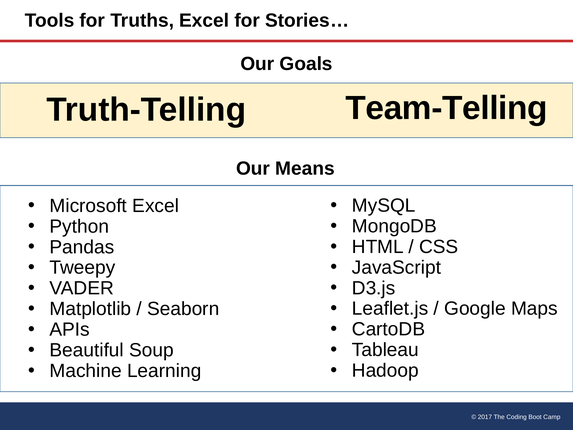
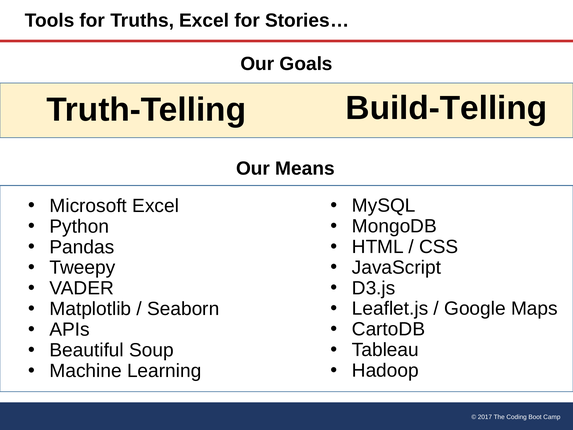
Team-Telling: Team-Telling -> Build-Telling
